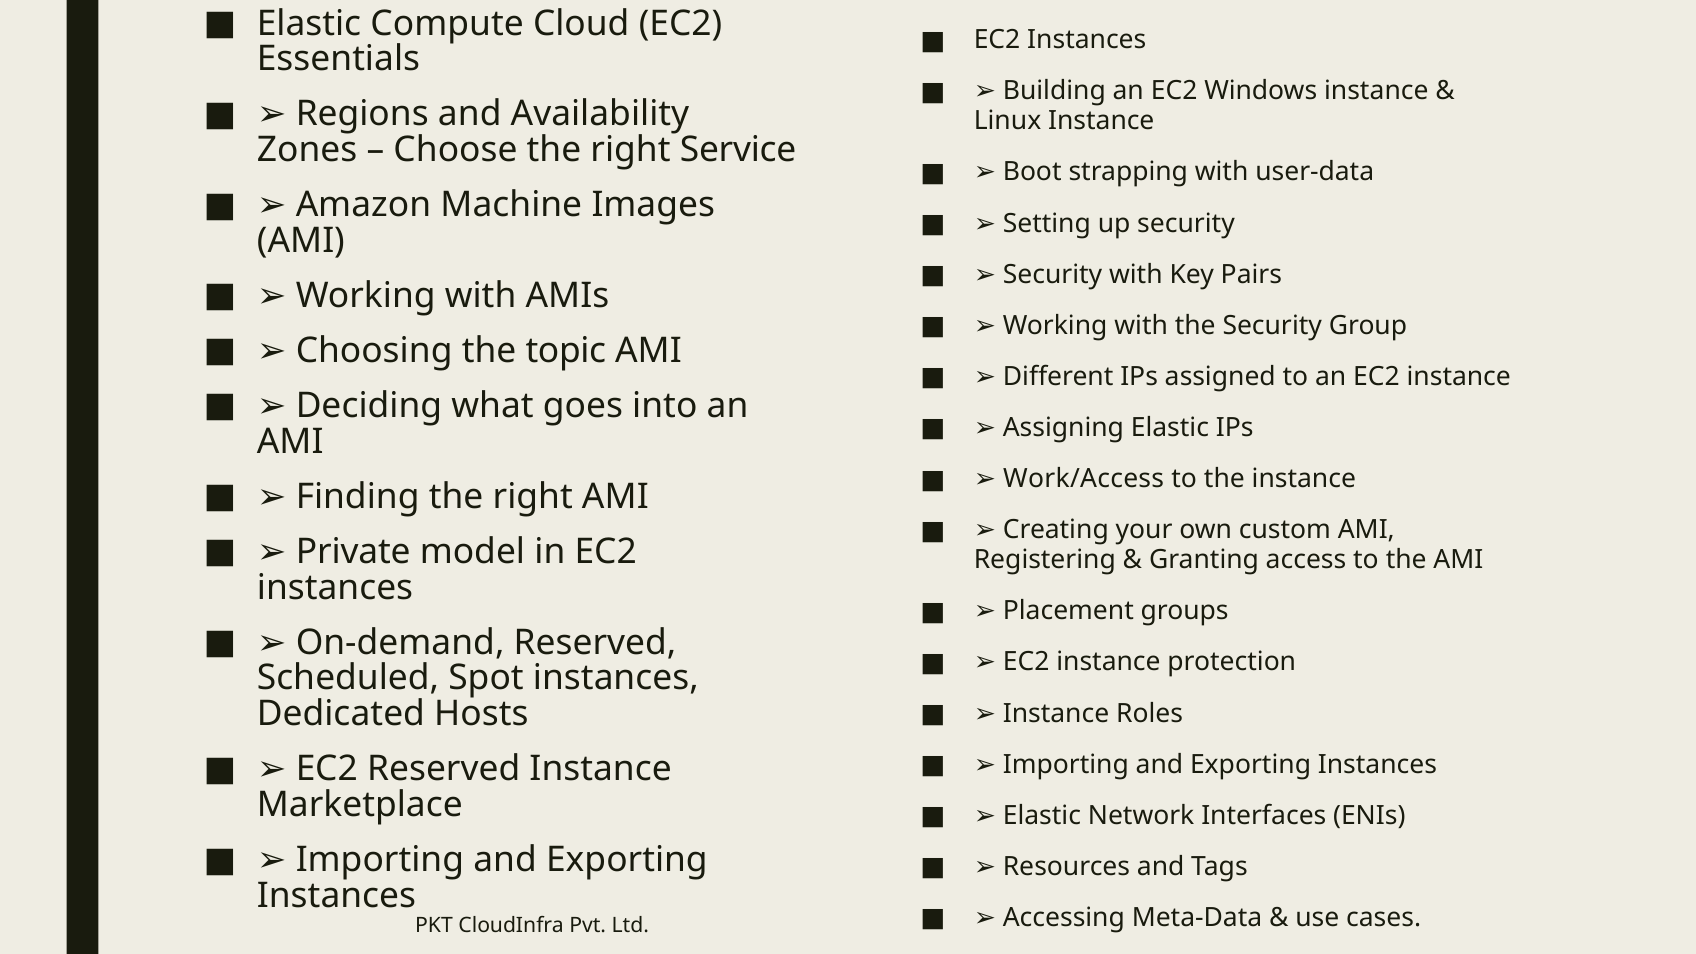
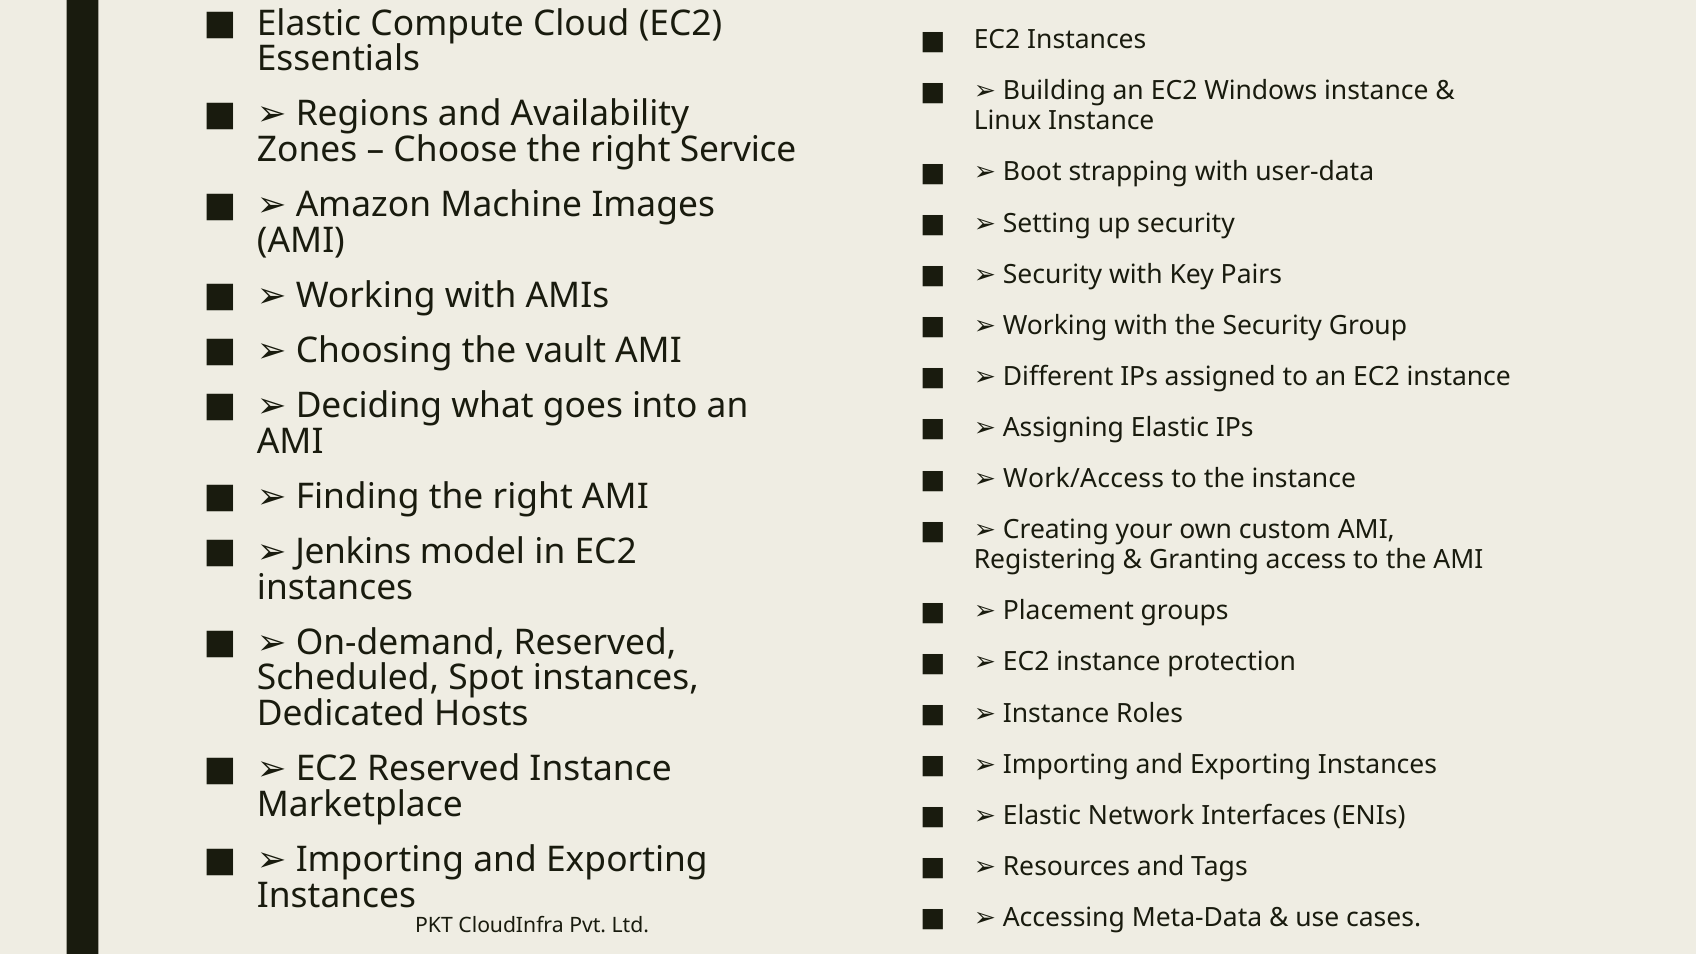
topic: topic -> vault
Private: Private -> Jenkins
